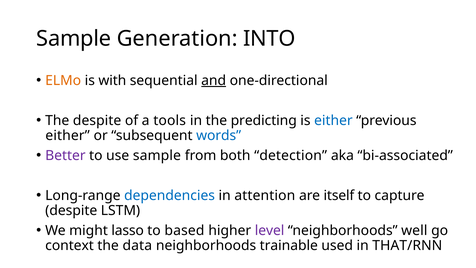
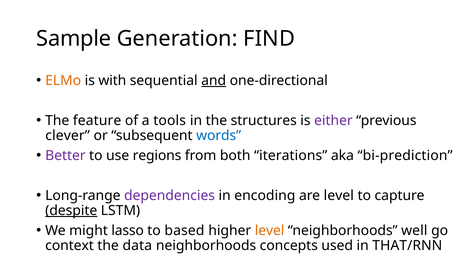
INTO: INTO -> FIND
The despite: despite -> feature
predicting: predicting -> structures
either at (333, 120) colour: blue -> purple
either at (68, 135): either -> clever
use sample: sample -> regions
detection: detection -> iterations
bi-associated: bi-associated -> bi-prediction
dependencies colour: blue -> purple
attention: attention -> encoding
are itself: itself -> level
despite at (71, 210) underline: none -> present
level at (270, 230) colour: purple -> orange
trainable: trainable -> concepts
